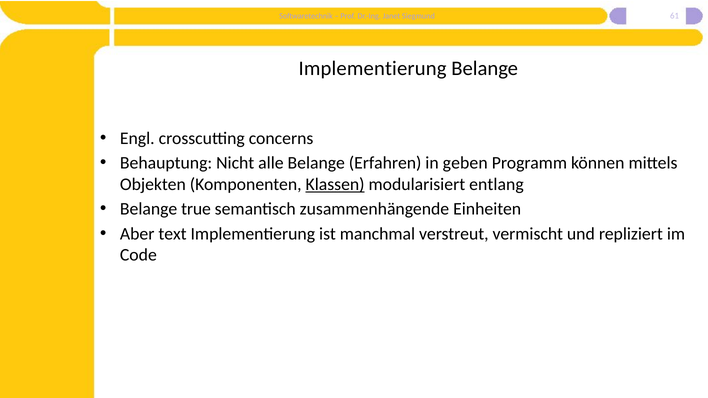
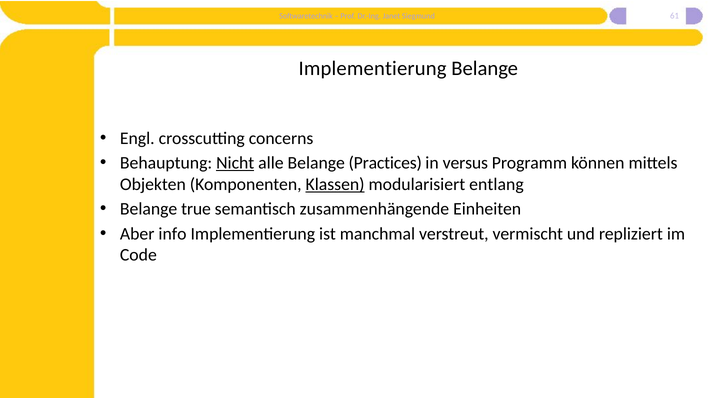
Nicht underline: none -> present
Erfahren: Erfahren -> Practices
geben: geben -> versus
text: text -> info
